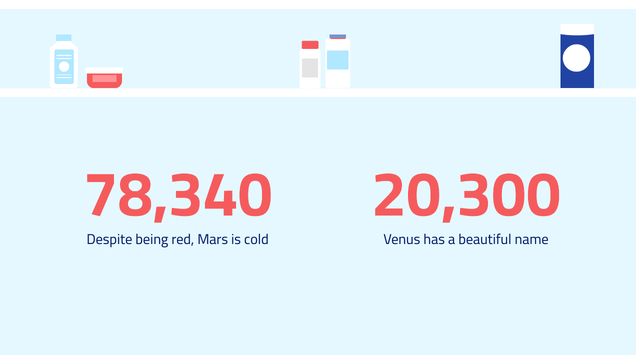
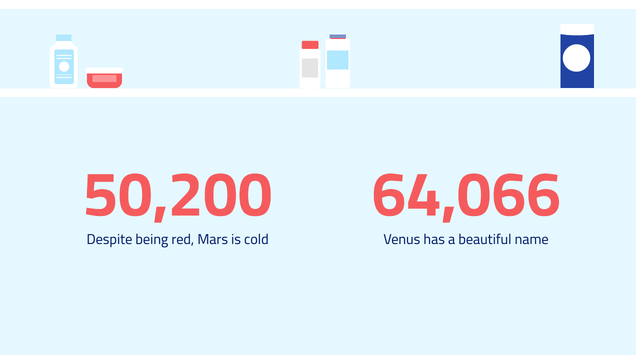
78,340: 78,340 -> 50,200
20,300: 20,300 -> 64,066
